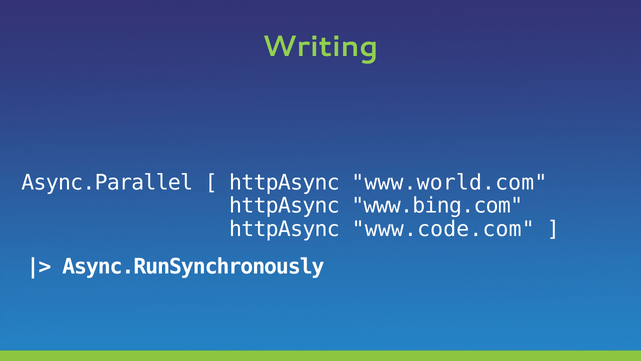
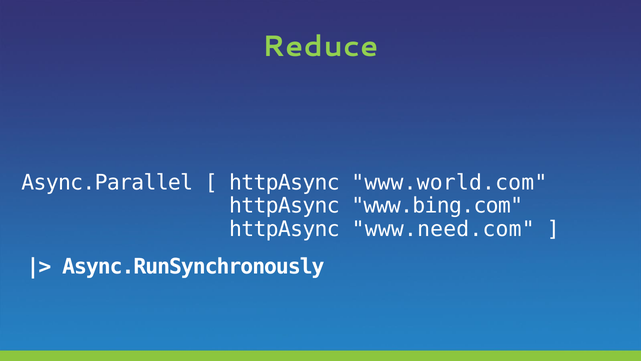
Writing: Writing -> Reduce
www.code.com: www.code.com -> www.need.com
